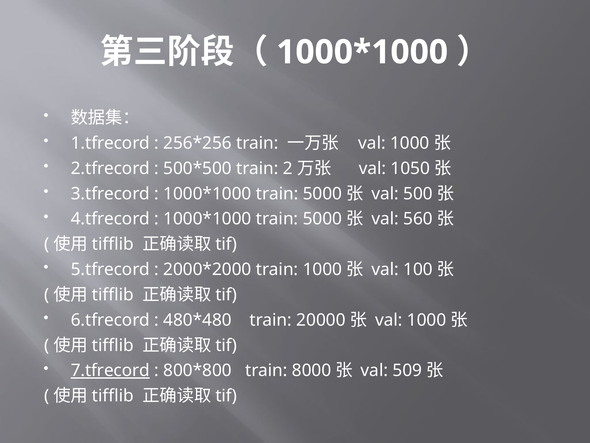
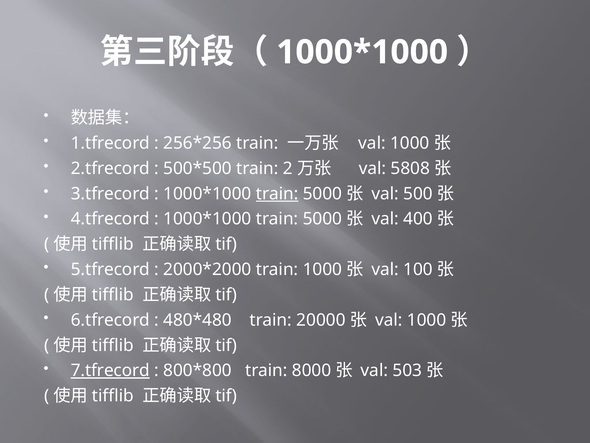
1050: 1050 -> 5808
train at (277, 193) underline: none -> present
560: 560 -> 400
509: 509 -> 503
